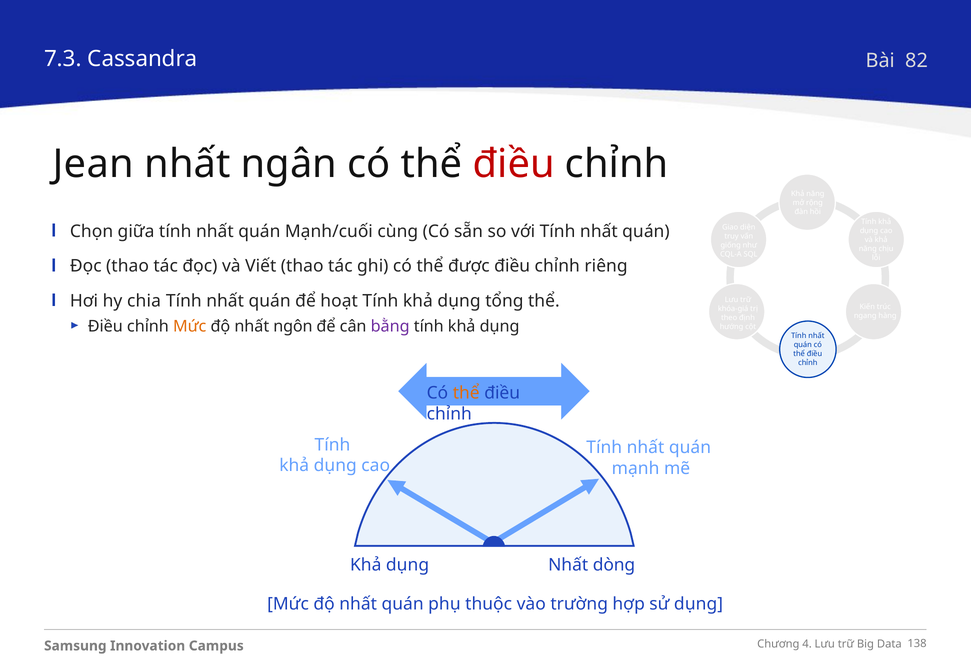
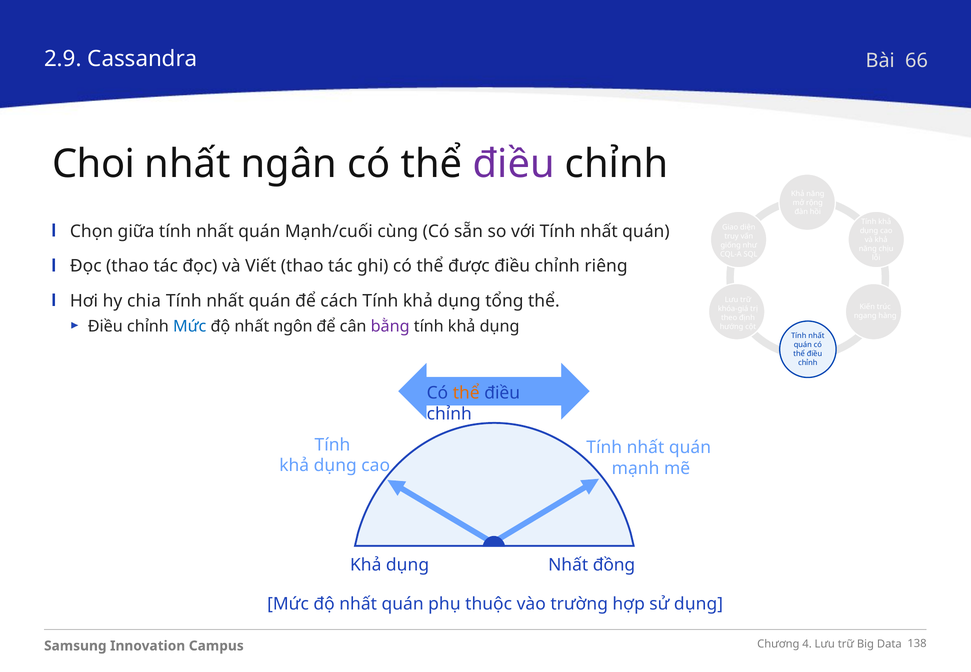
7.3: 7.3 -> 2.9
82: 82 -> 66
Jean: Jean -> Choi
điều at (514, 164) colour: red -> purple
hoạt: hoạt -> cách
Mức at (190, 327) colour: orange -> blue
dòng: dòng -> đồng
